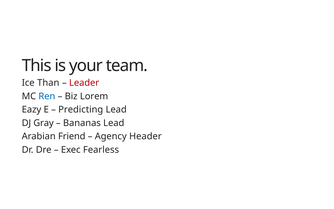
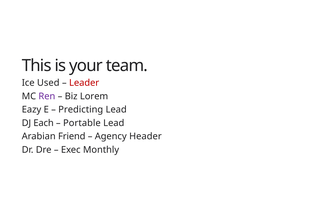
Than: Than -> Used
Ren colour: blue -> purple
Gray: Gray -> Each
Bananas: Bananas -> Portable
Fearless: Fearless -> Monthly
